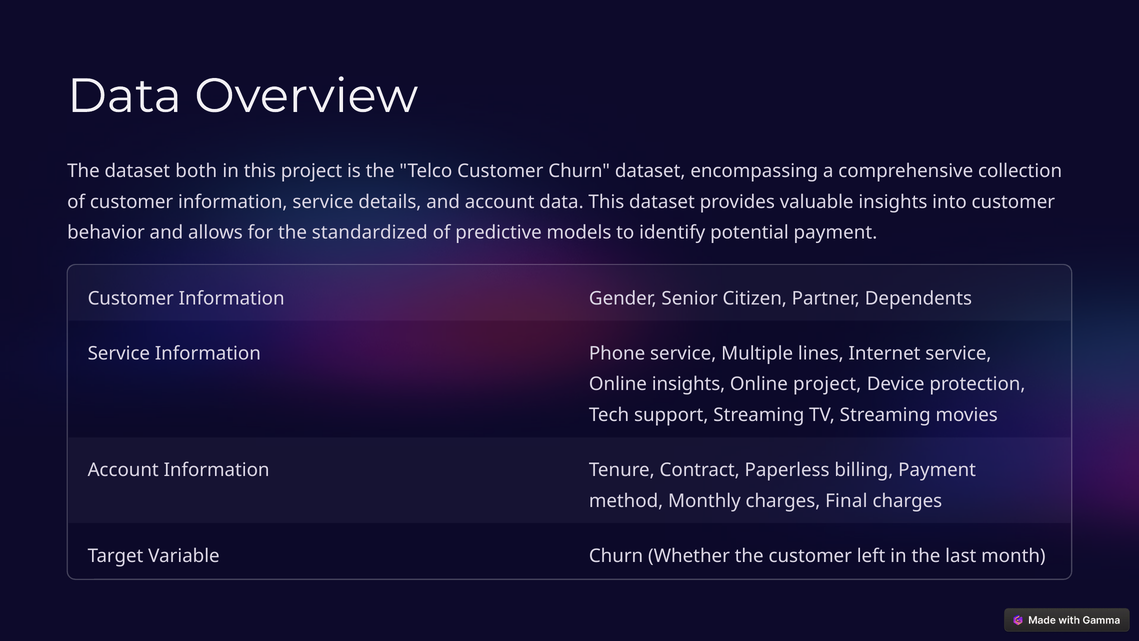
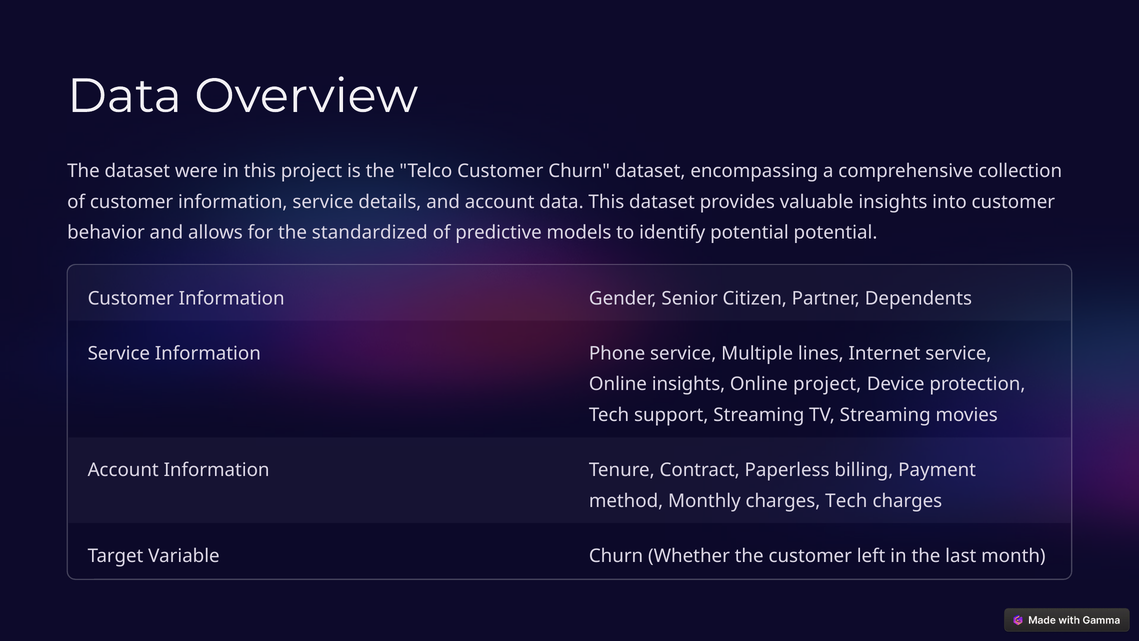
both: both -> were
potential payment: payment -> potential
charges Final: Final -> Tech
